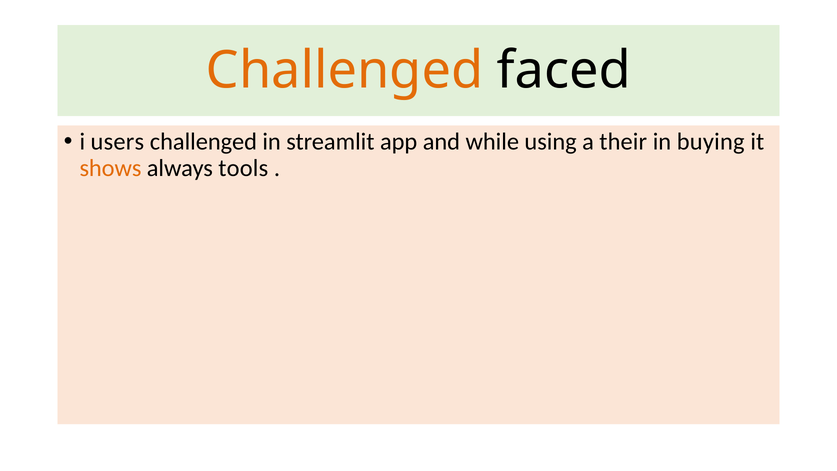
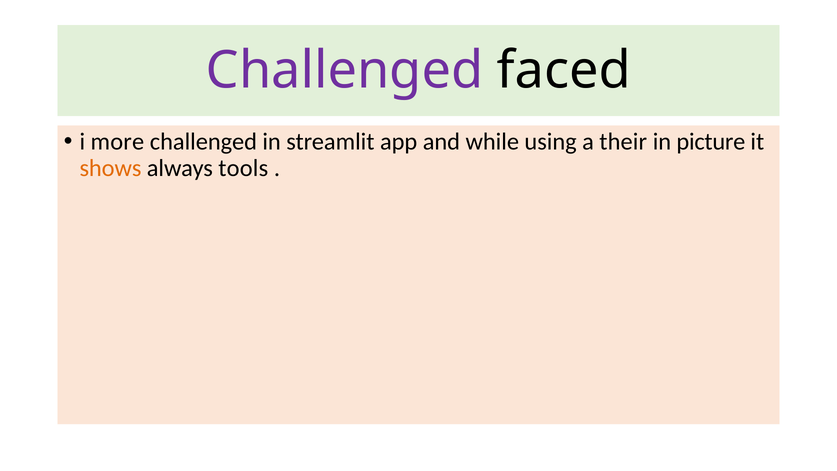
Challenged at (345, 70) colour: orange -> purple
users: users -> more
buying: buying -> picture
